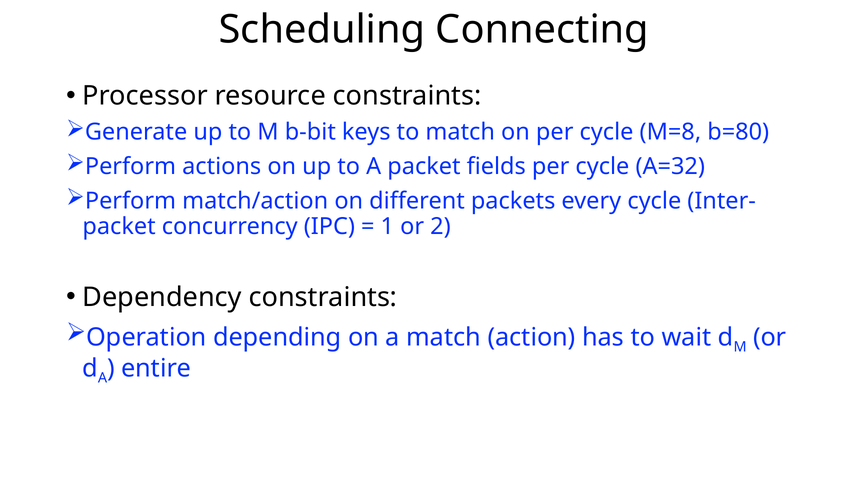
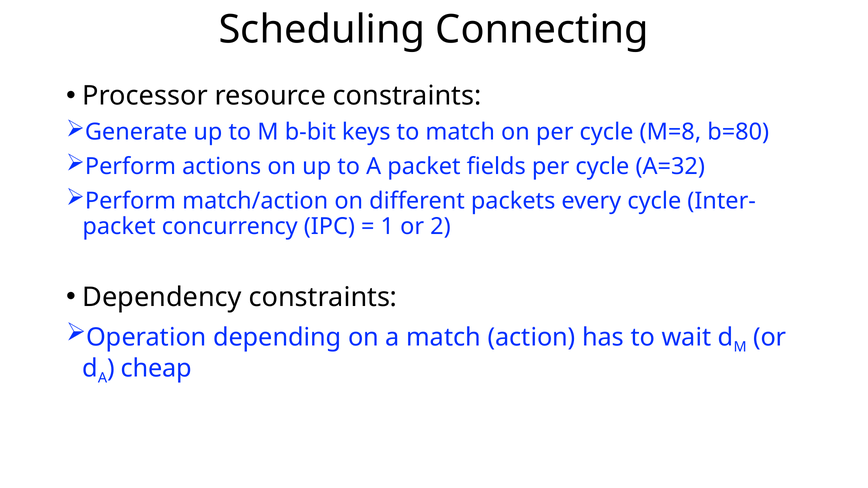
entire: entire -> cheap
